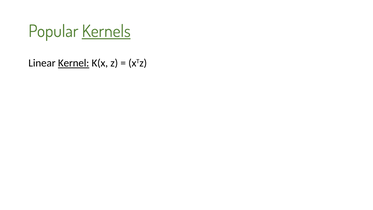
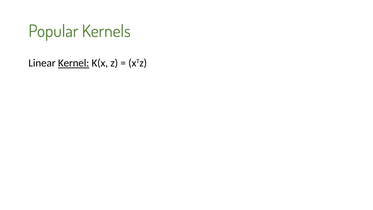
Kernels underline: present -> none
